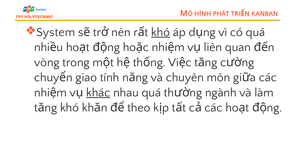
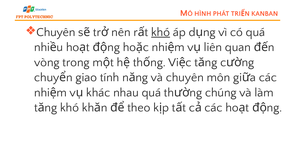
System at (56, 32): System -> Chuyên
khác underline: present -> none
ngành: ngành -> chúng
